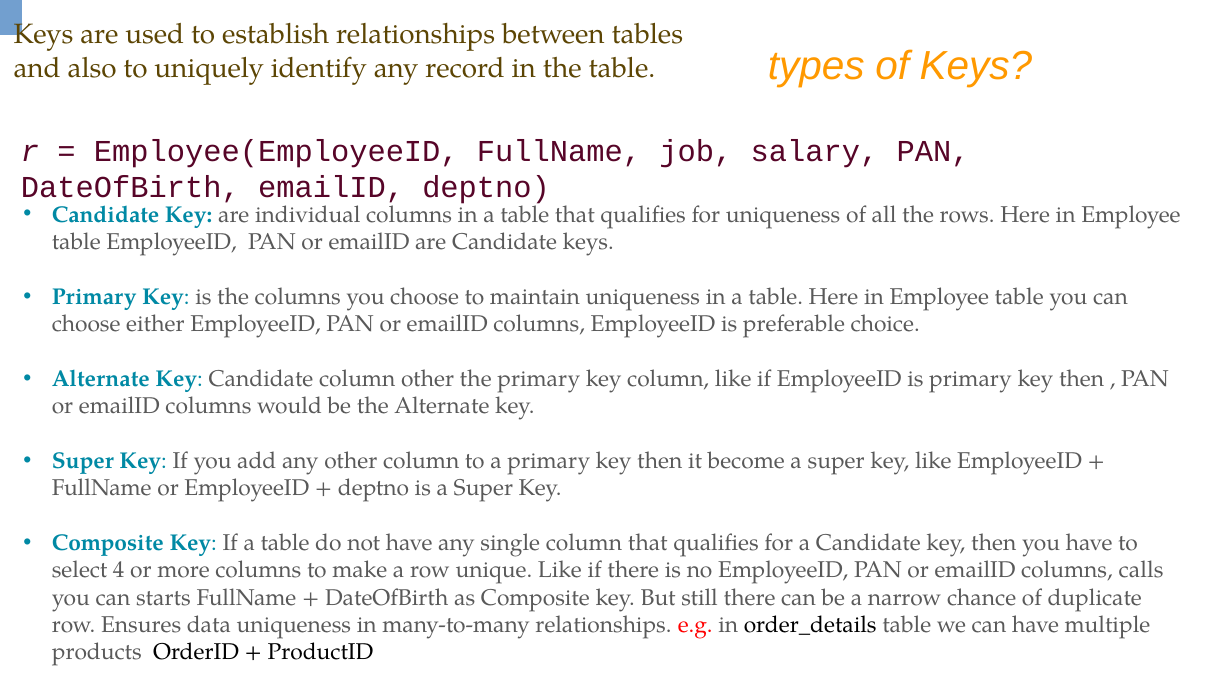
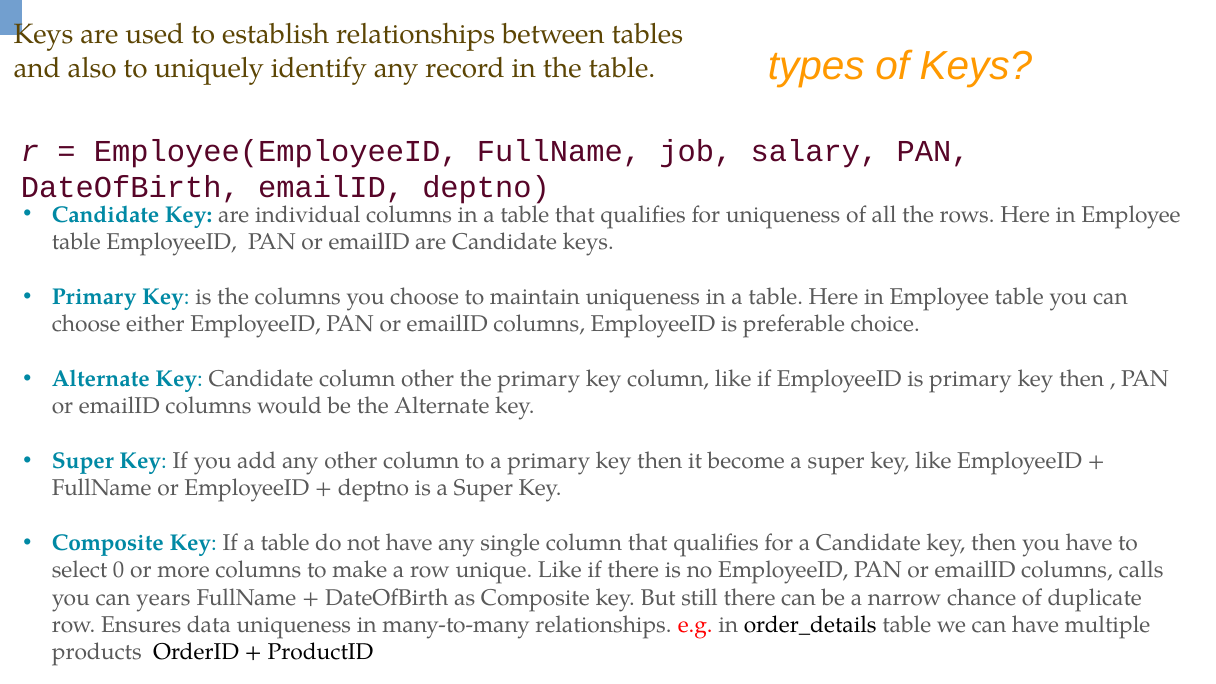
4: 4 -> 0
starts: starts -> years
